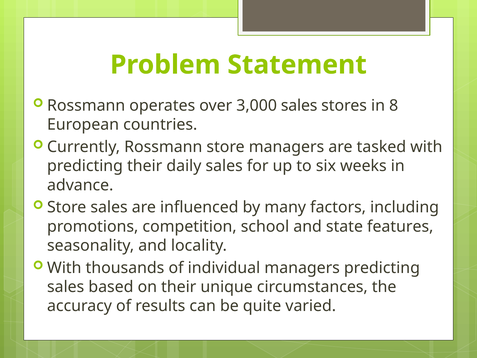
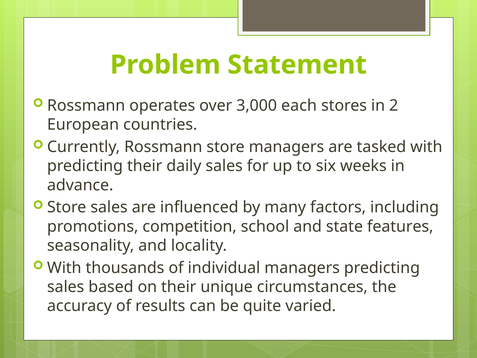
3,000 sales: sales -> each
8: 8 -> 2
